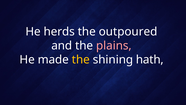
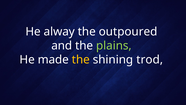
herds: herds -> alway
plains colour: pink -> light green
hath: hath -> trod
